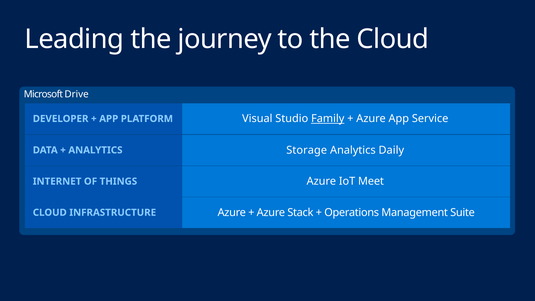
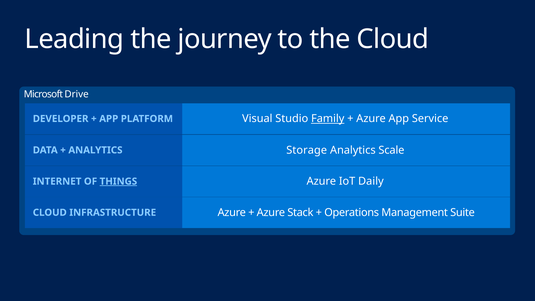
Daily: Daily -> Scale
Meet: Meet -> Daily
THINGS underline: none -> present
